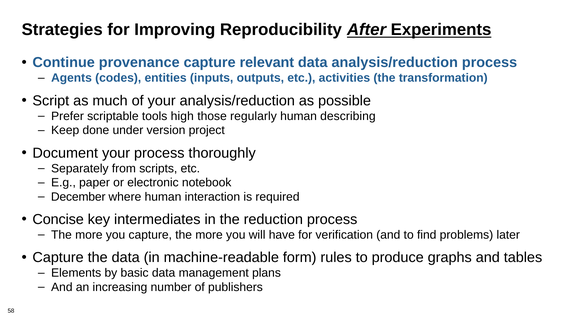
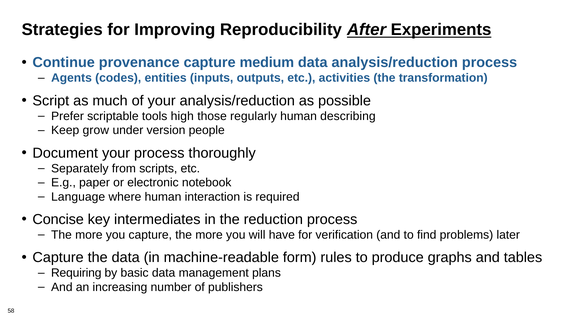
relevant: relevant -> medium
done: done -> grow
project: project -> people
December: December -> Language
Elements: Elements -> Requiring
